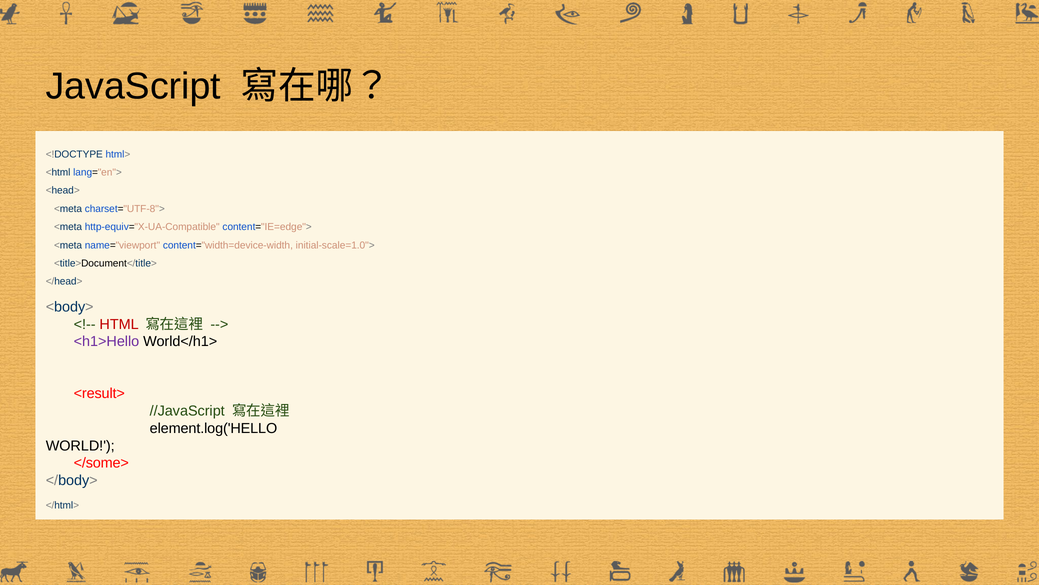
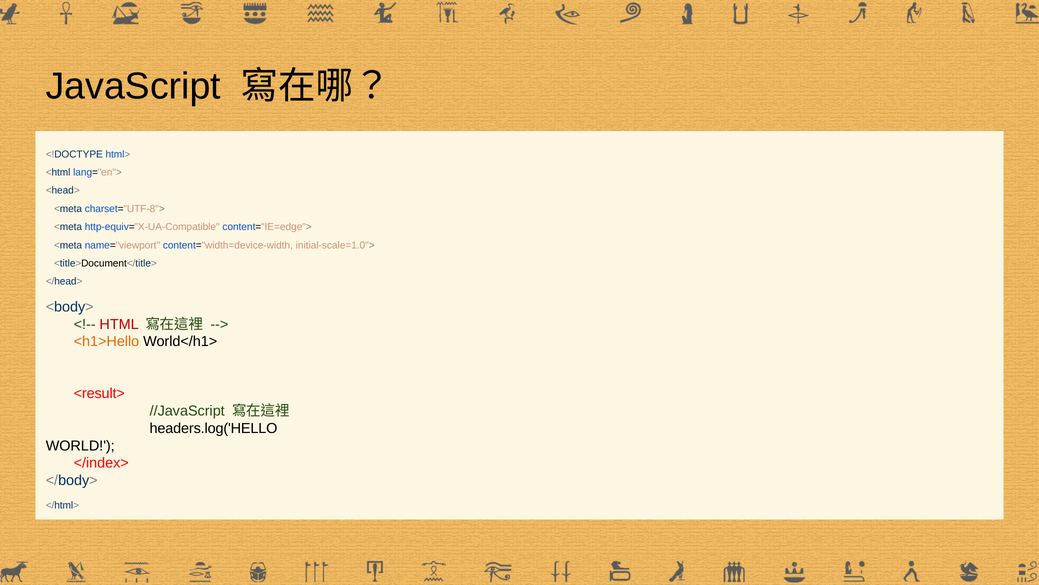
<h1>Hello colour: purple -> orange
element.log('HELLO: element.log('HELLO -> headers.log('HELLO
</some>: </some> -> </index>
